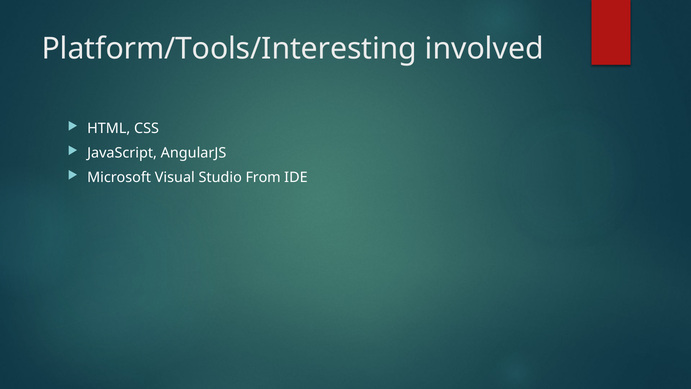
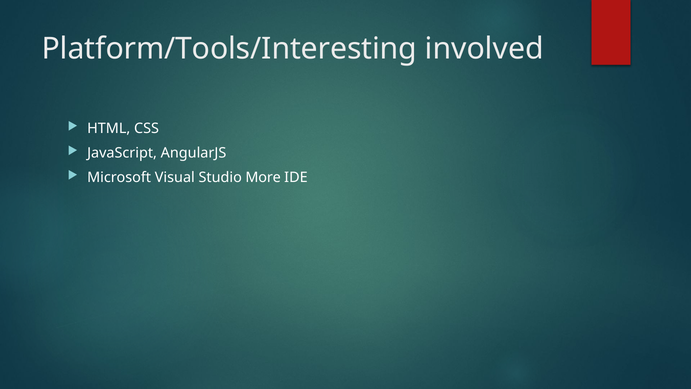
From: From -> More
